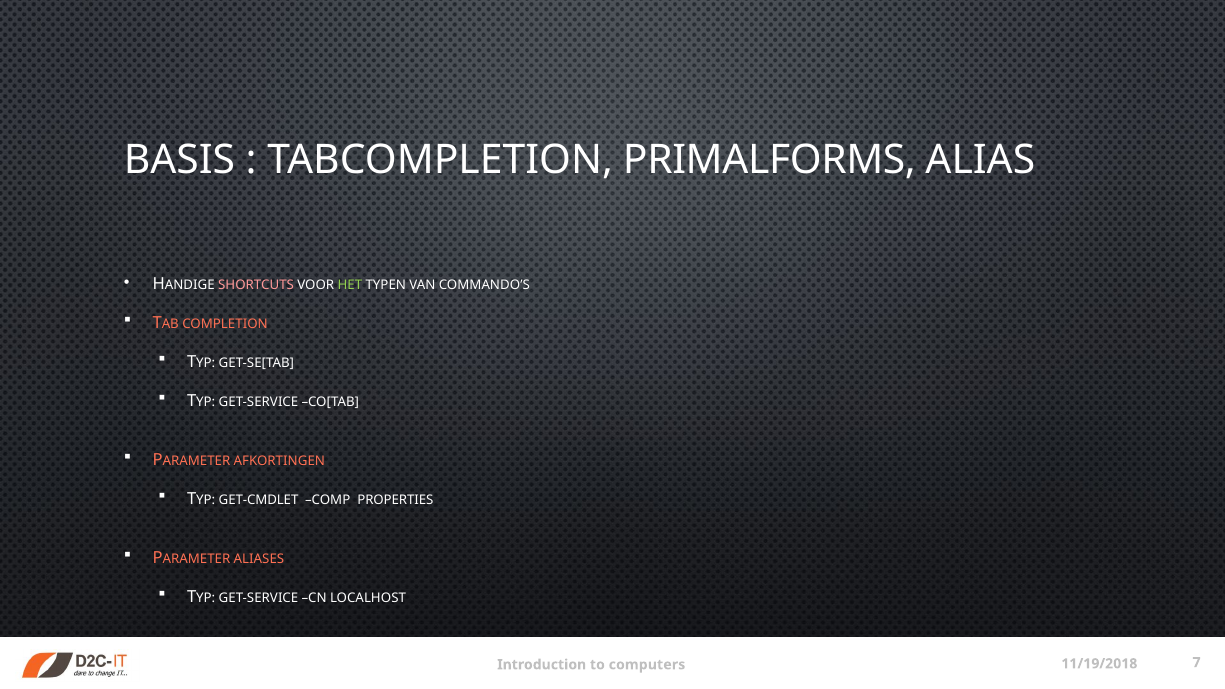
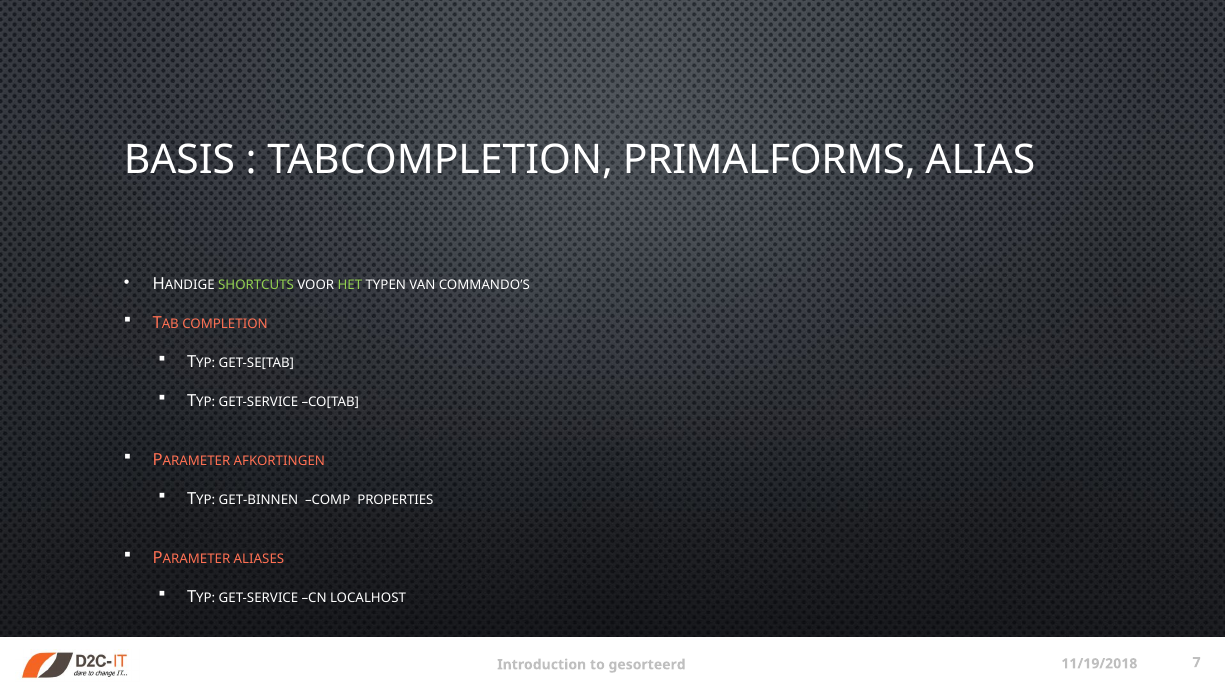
SHORTCUTS colour: pink -> light green
GET-CMDLET: GET-CMDLET -> GET-BINNEN
computers: computers -> gesorteerd
